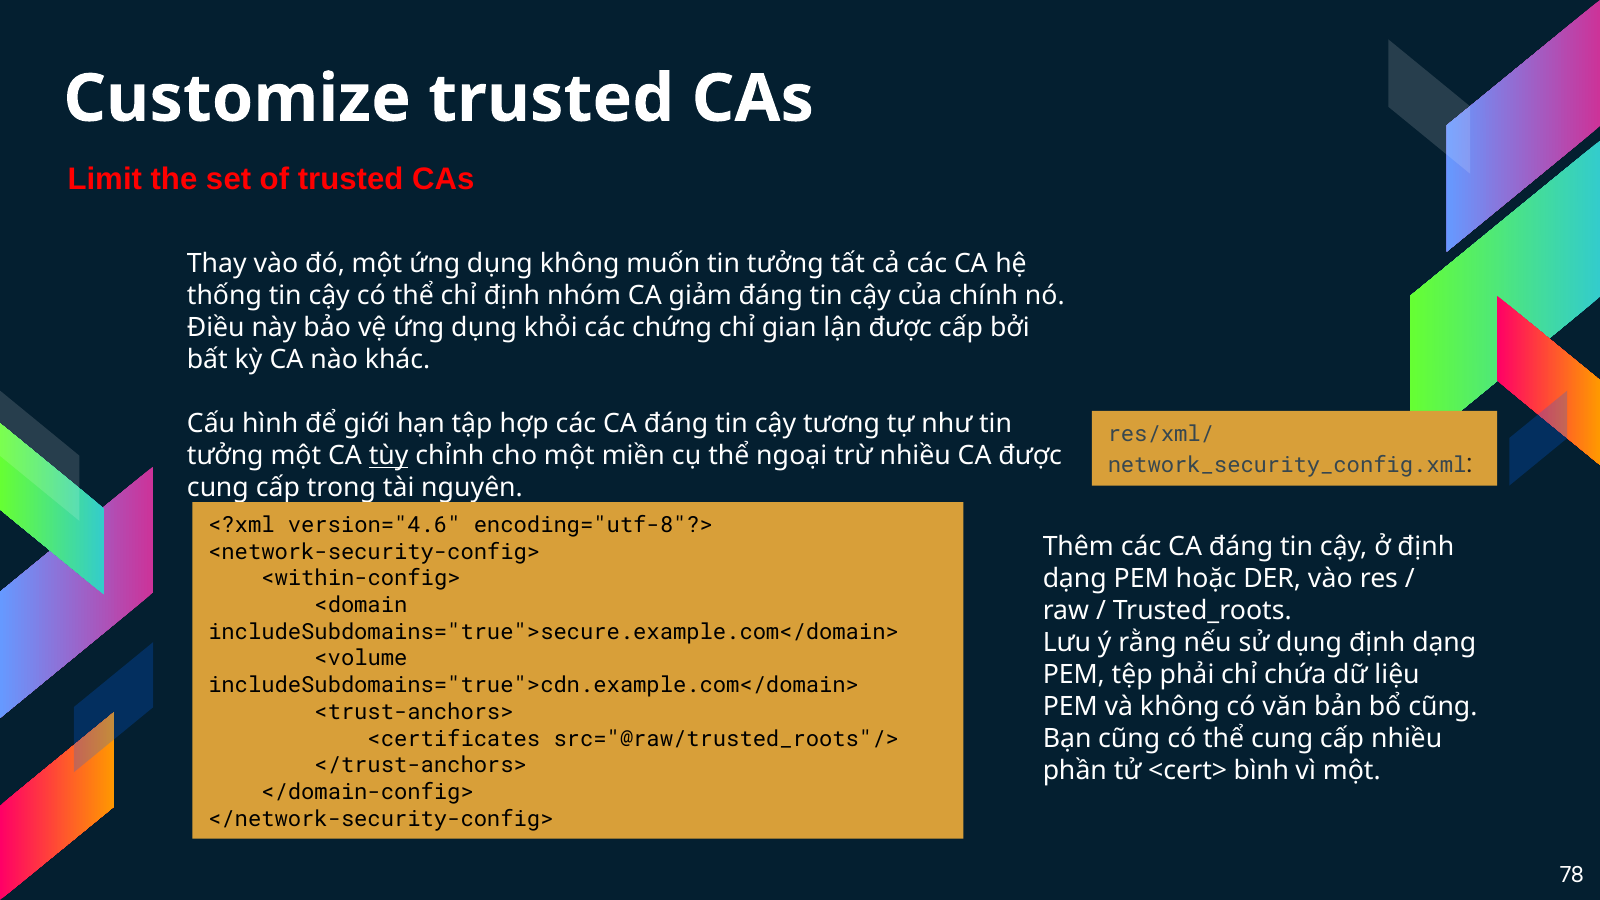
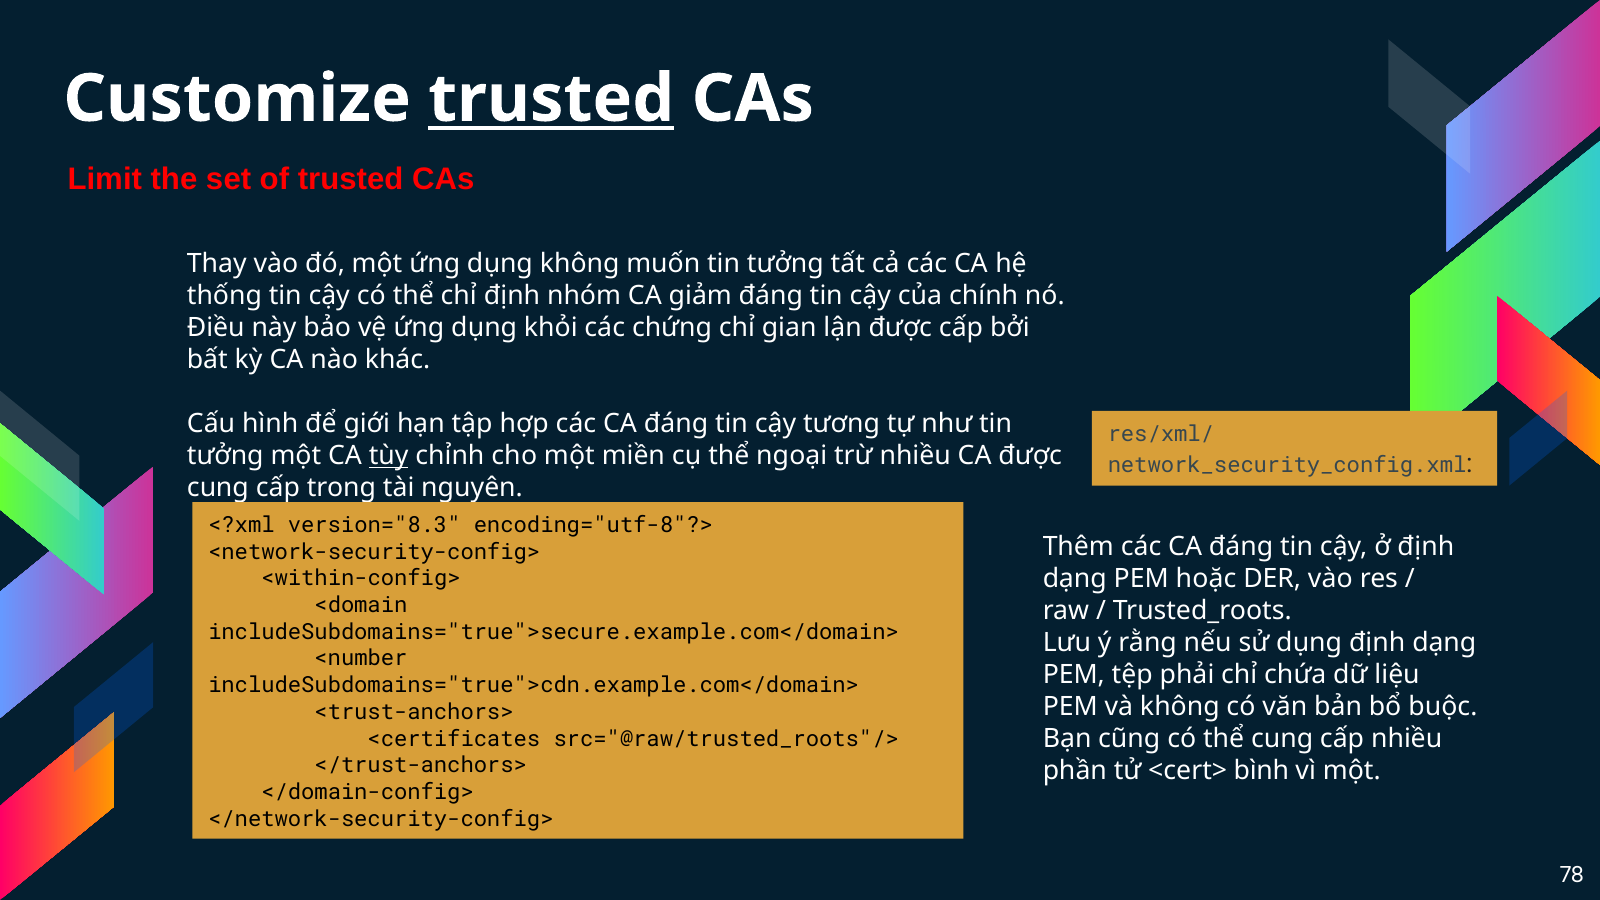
trusted at (551, 99) underline: none -> present
version="4.6: version="4.6 -> version="8.3
<volume: <volume -> <number
bổ cũng: cũng -> buộc
